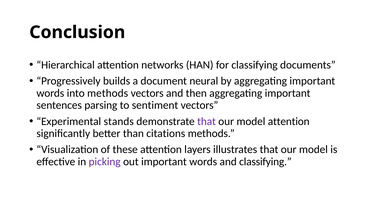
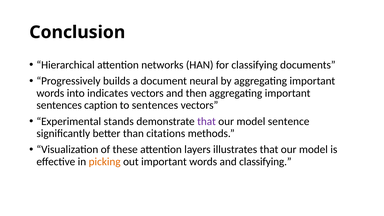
into methods: methods -> indicates
parsing: parsing -> caption
to sentiment: sentiment -> sentences
model attention: attention -> sentence
picking colour: purple -> orange
